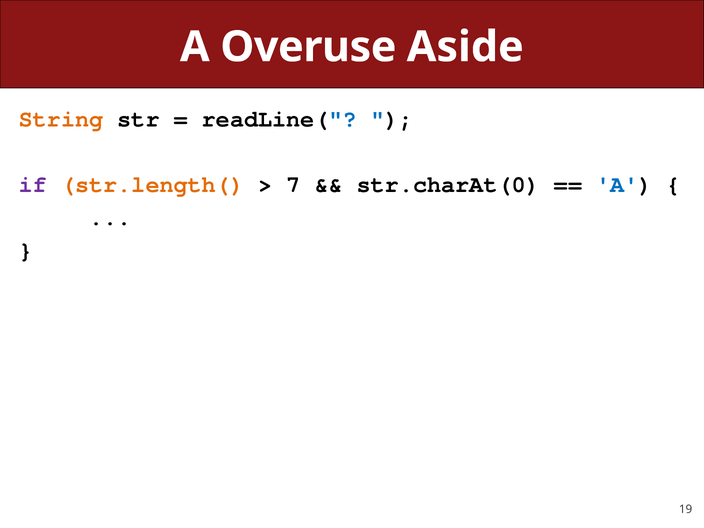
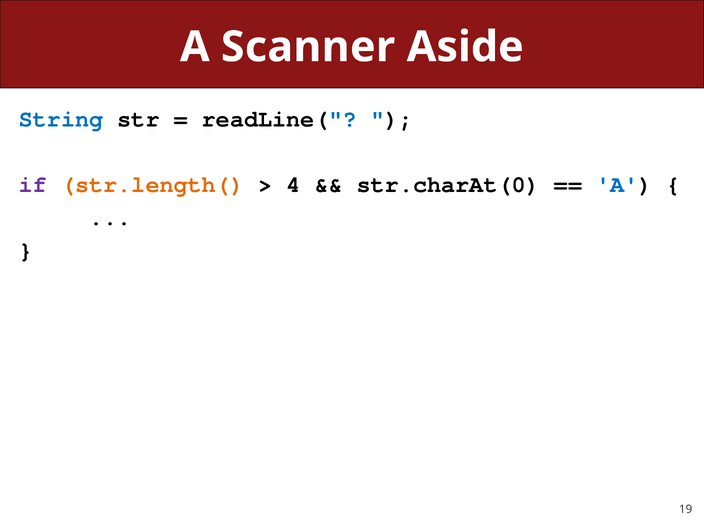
Overuse: Overuse -> Scanner
String colour: orange -> blue
7: 7 -> 4
